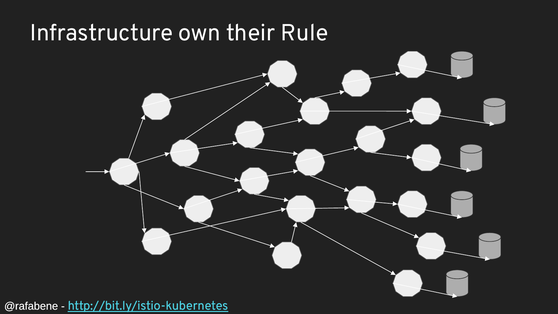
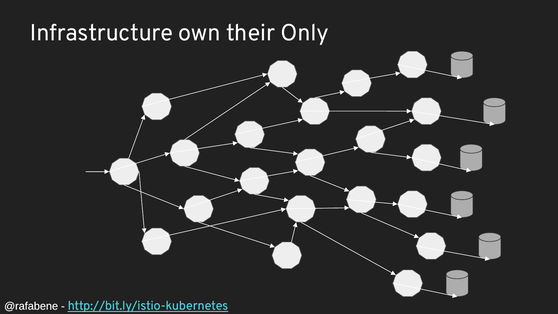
Rule: Rule -> Only
